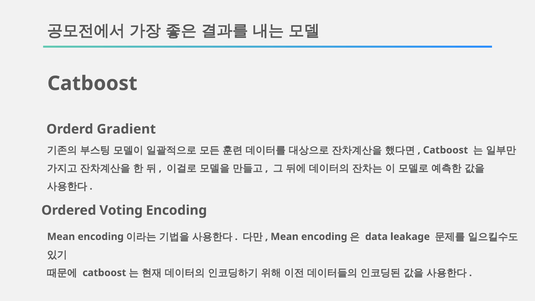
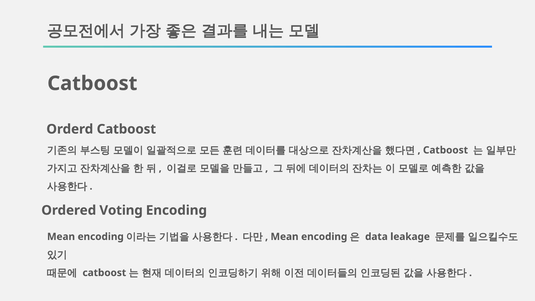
Orderd Gradient: Gradient -> Catboost
